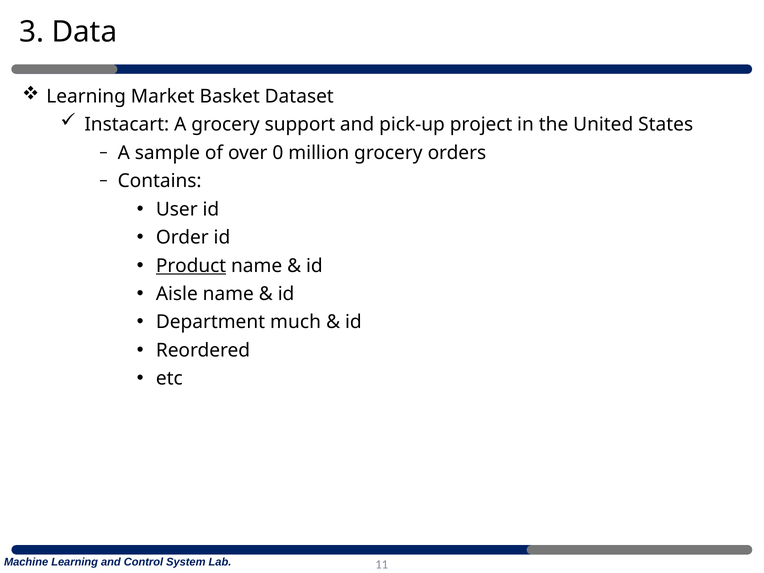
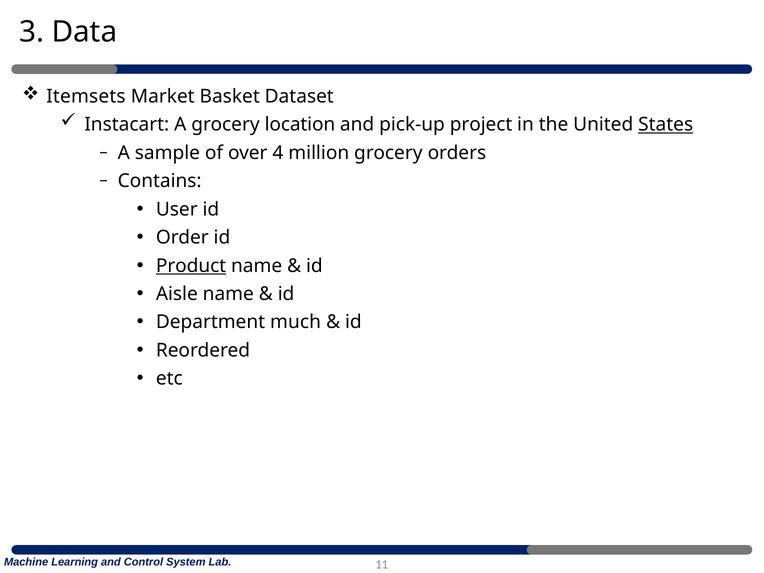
Learning at (86, 96): Learning -> Itemsets
support: support -> location
States underline: none -> present
0: 0 -> 4
